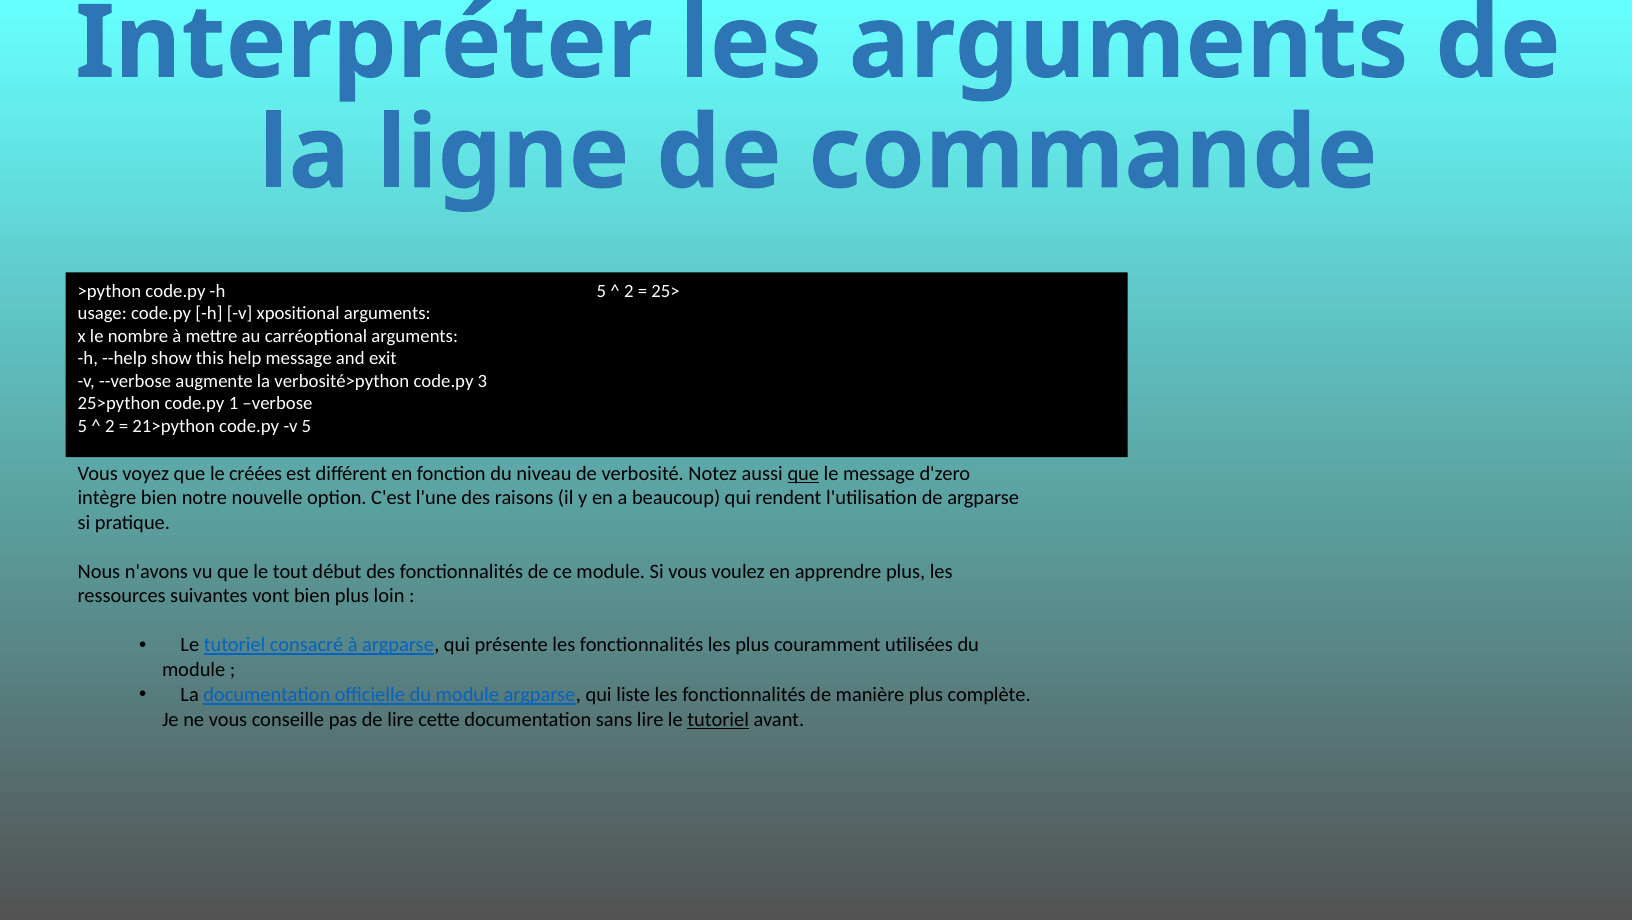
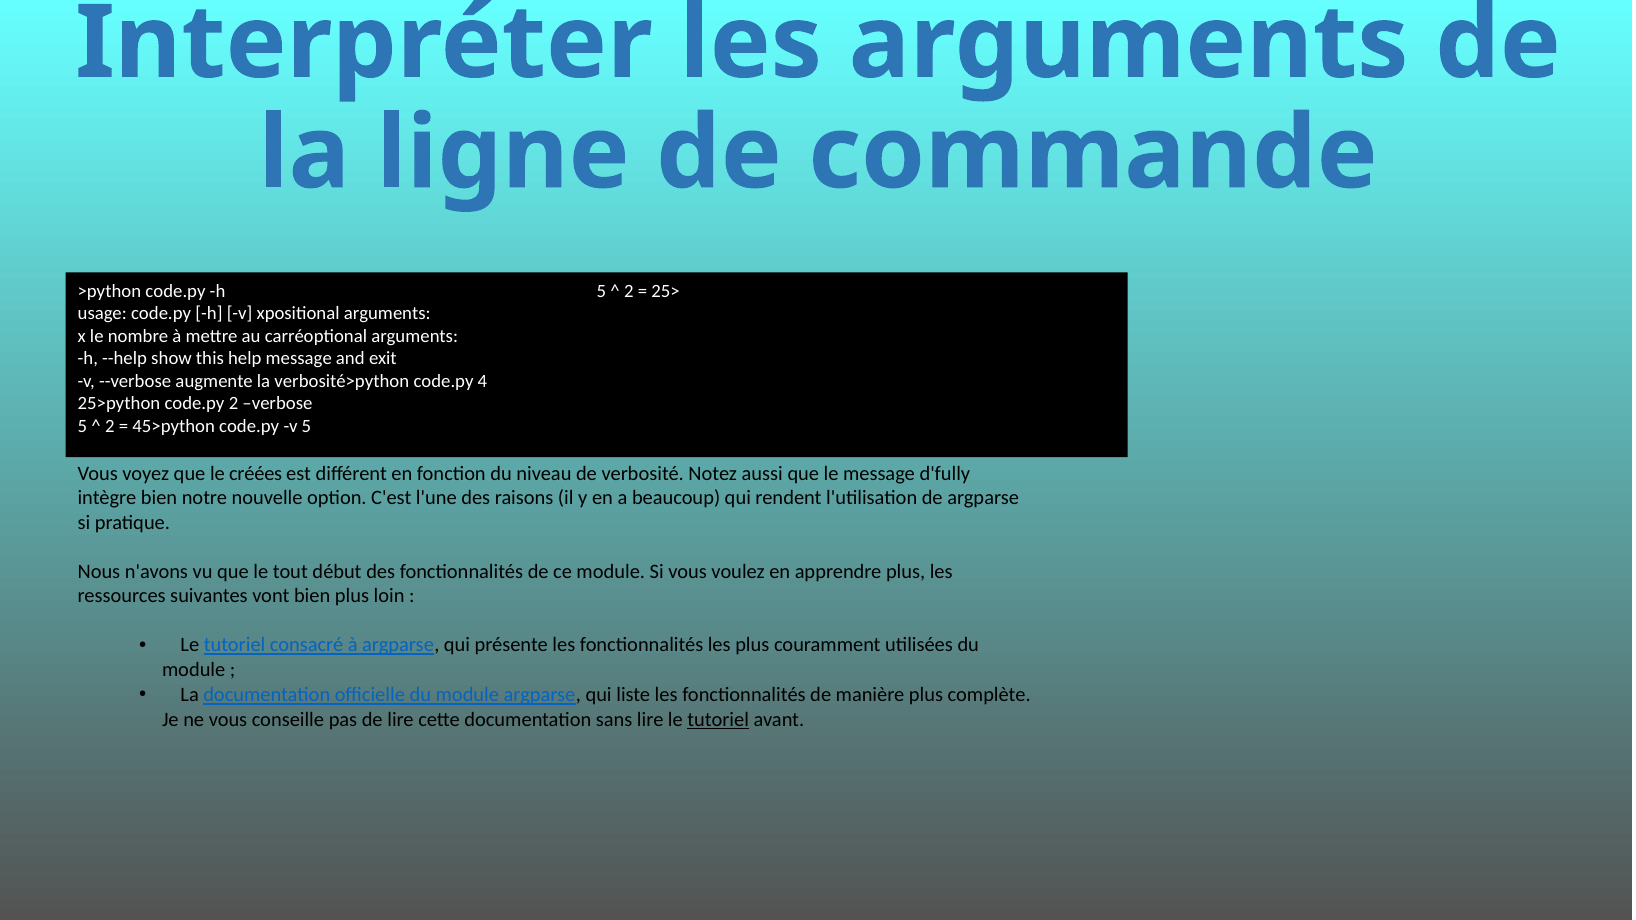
3: 3 -> 4
code.py 1: 1 -> 2
21>python: 21>python -> 45>python
que at (803, 474) underline: present -> none
d'zero: d'zero -> d'fully
